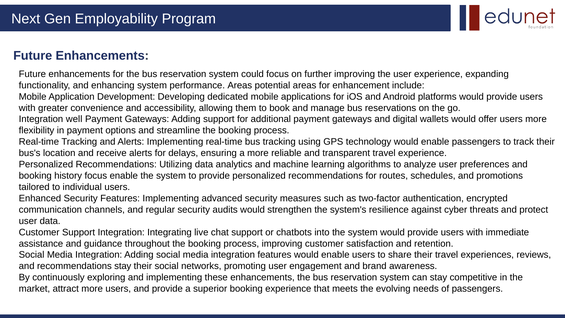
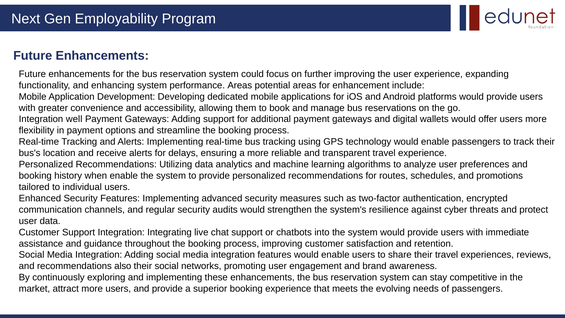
history focus: focus -> when
recommendations stay: stay -> also
